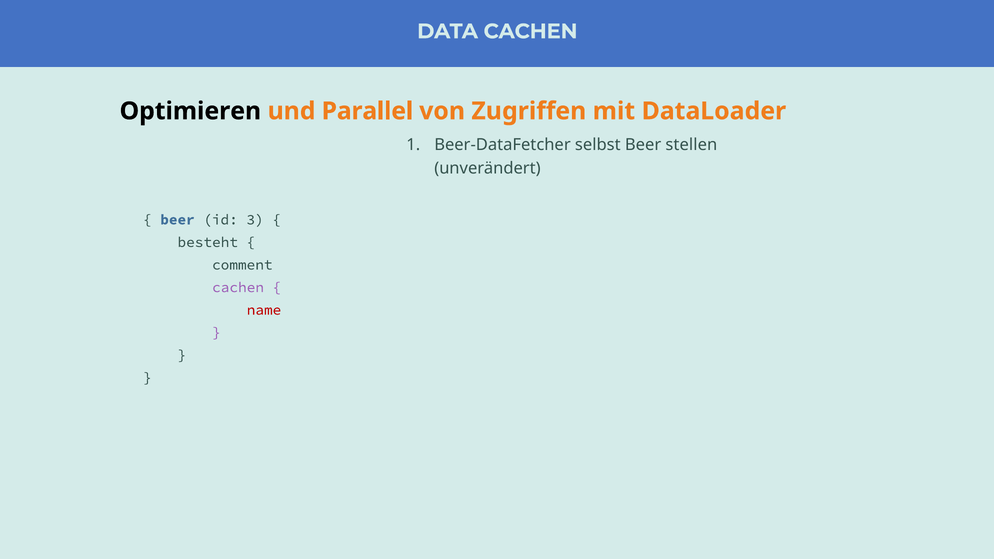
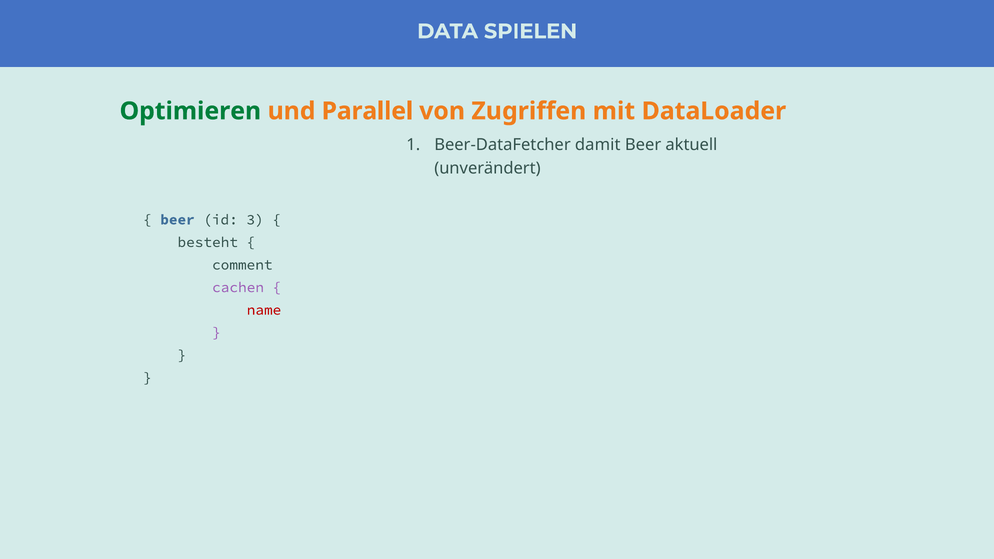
DATA CACHEN: CACHEN -> SPIELEN
Optimieren colour: black -> green
selbst: selbst -> damit
stellen: stellen -> aktuell
